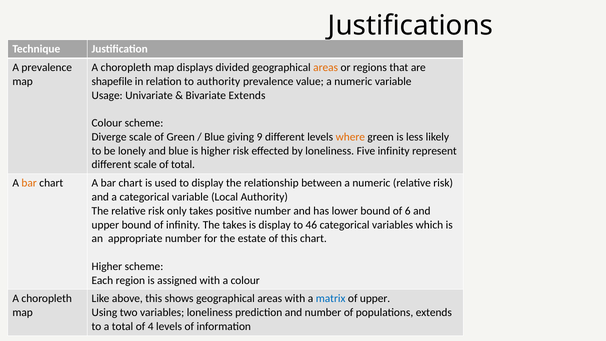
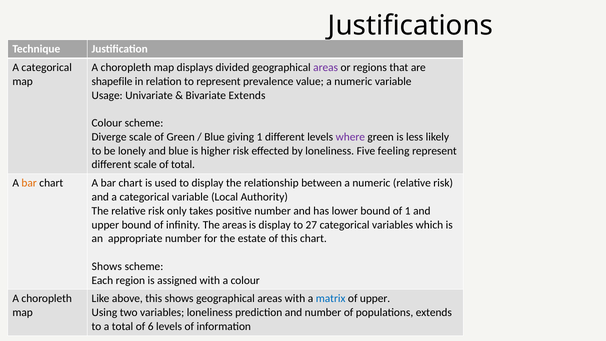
prevalence at (47, 68): prevalence -> categorical
areas at (326, 68) colour: orange -> purple
to authority: authority -> represent
giving 9: 9 -> 1
where colour: orange -> purple
Five infinity: infinity -> feeling
of 6: 6 -> 1
The takes: takes -> areas
46: 46 -> 27
Higher at (107, 266): Higher -> Shows
4: 4 -> 6
